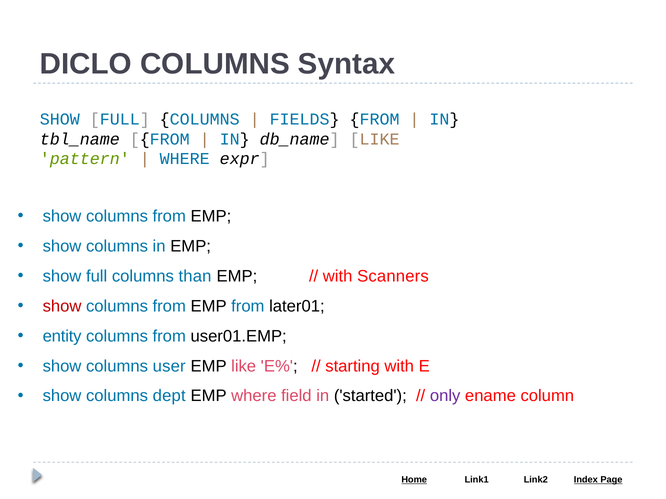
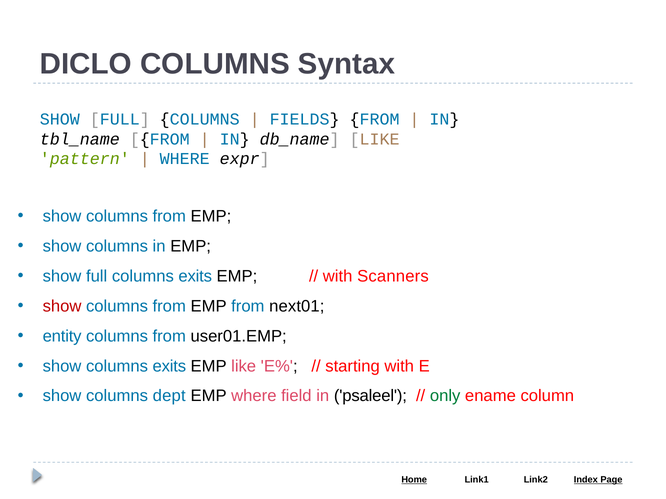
full columns than: than -> exits
later01: later01 -> next01
show columns user: user -> exits
started: started -> psaleel
only colour: purple -> green
